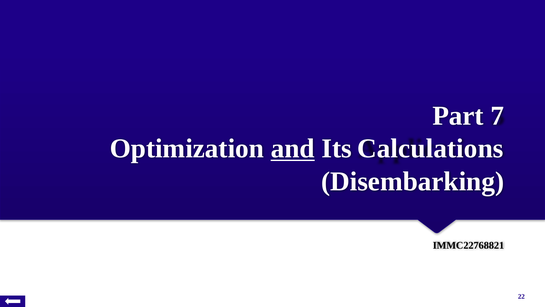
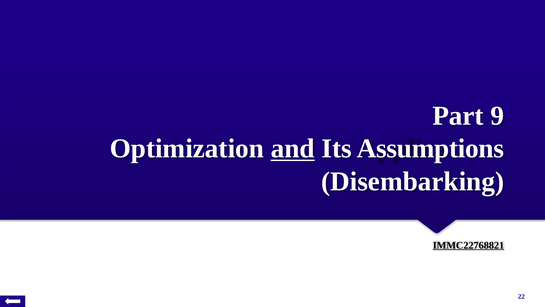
7: 7 -> 9
Calculations: Calculations -> Assumptions
IMMC22768821 underline: none -> present
